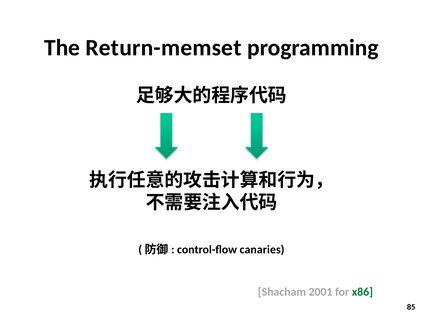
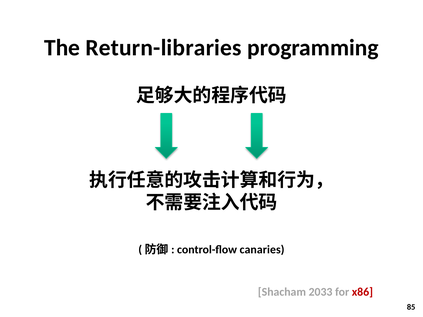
Return-memset: Return-memset -> Return-libraries
2001: 2001 -> 2033
x86 colour: green -> red
